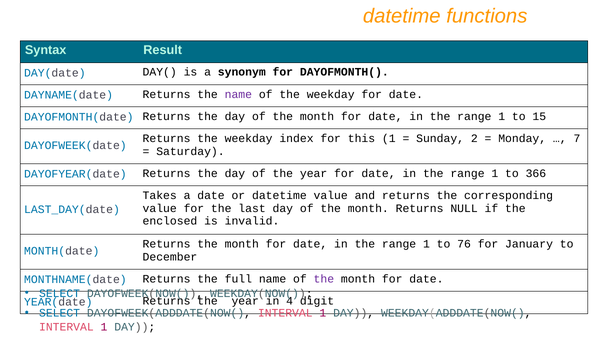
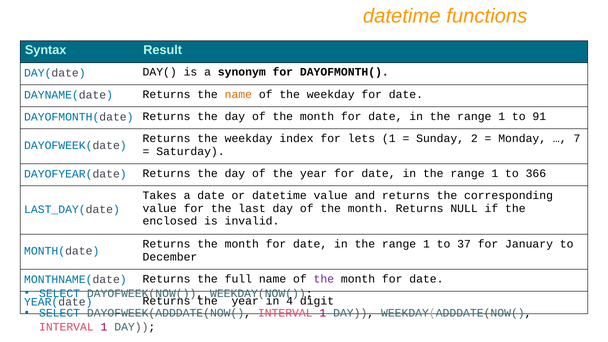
name at (238, 94) colour: purple -> orange
15: 15 -> 91
this: this -> lets
76: 76 -> 37
